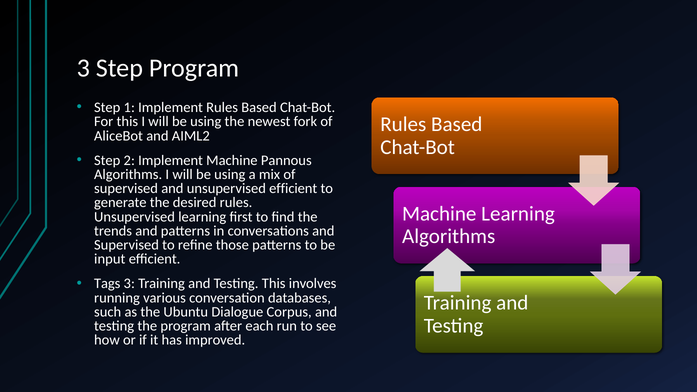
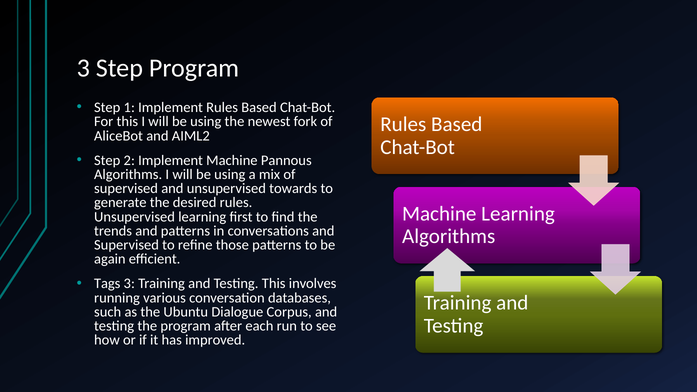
unsupervised efficient: efficient -> towards
input: input -> again
